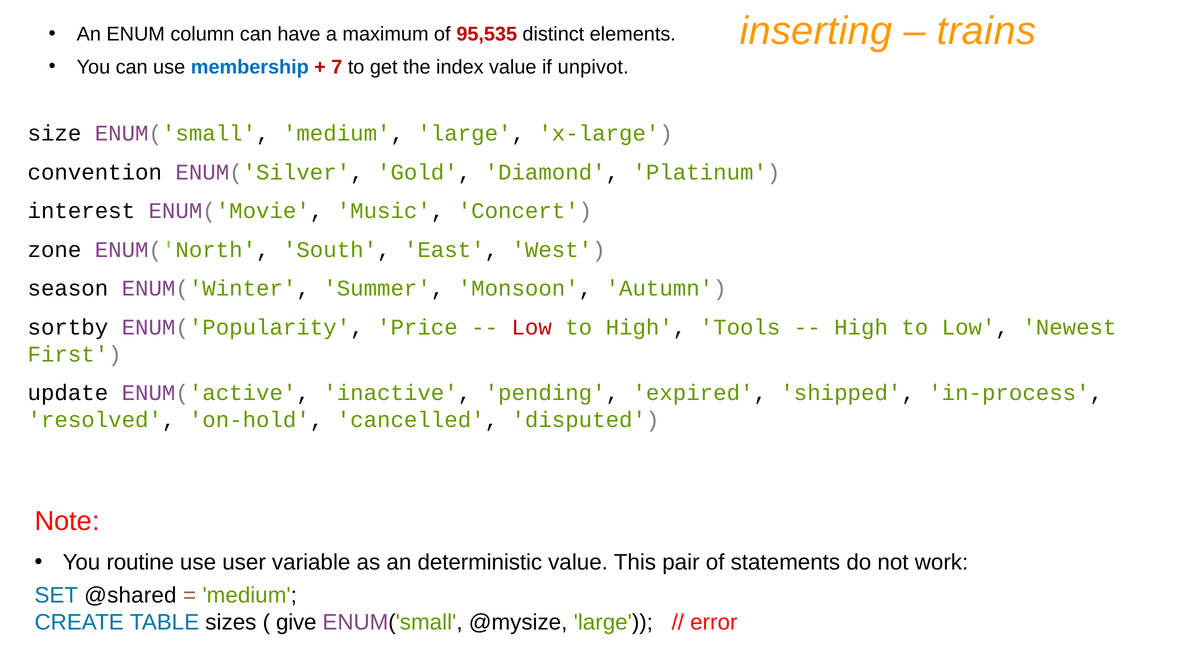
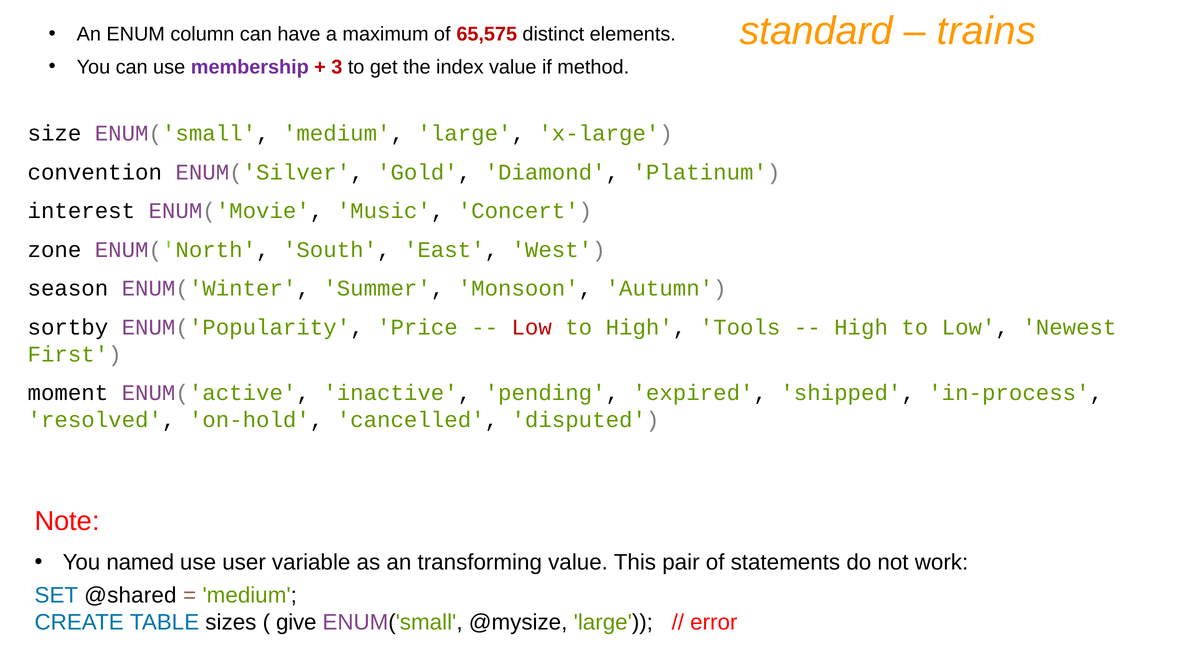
inserting: inserting -> standard
95,535: 95,535 -> 65,575
membership colour: blue -> purple
7: 7 -> 3
unpivot: unpivot -> method
update: update -> moment
routine: routine -> named
deterministic: deterministic -> transforming
